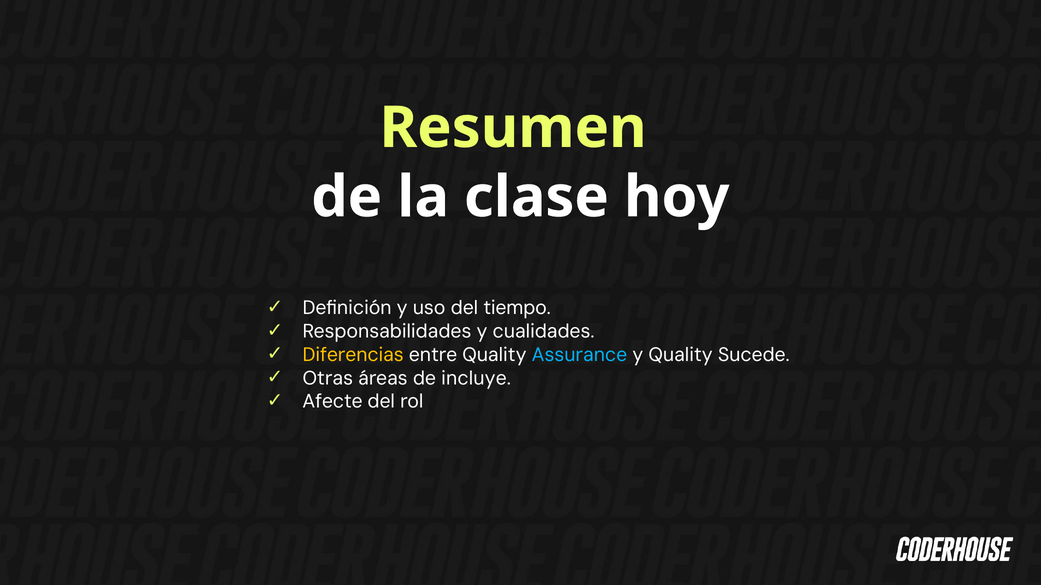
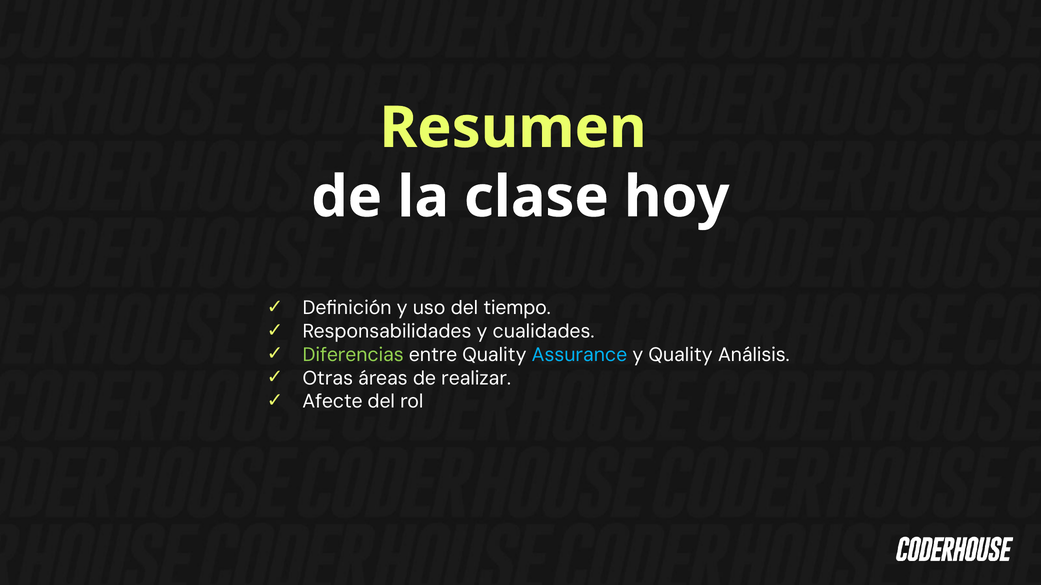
Diferencias colour: yellow -> light green
Sucede: Sucede -> Análisis
incluye: incluye -> realizar
